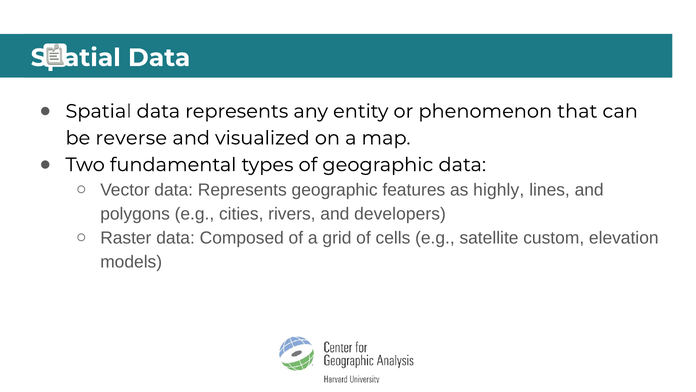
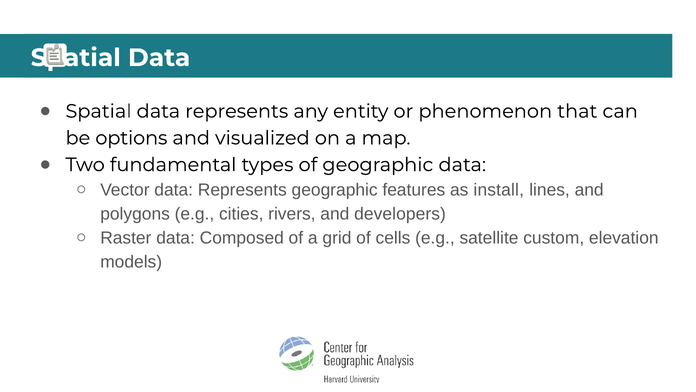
reverse: reverse -> options
highly: highly -> install
